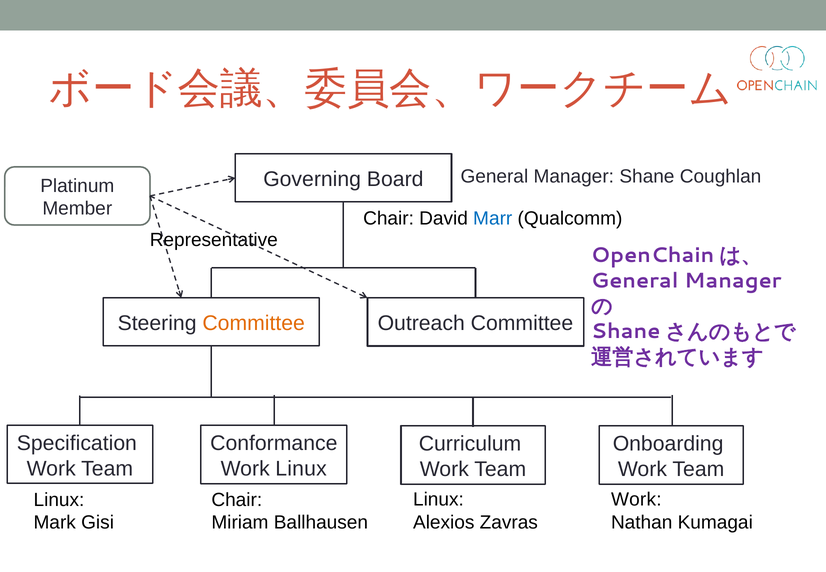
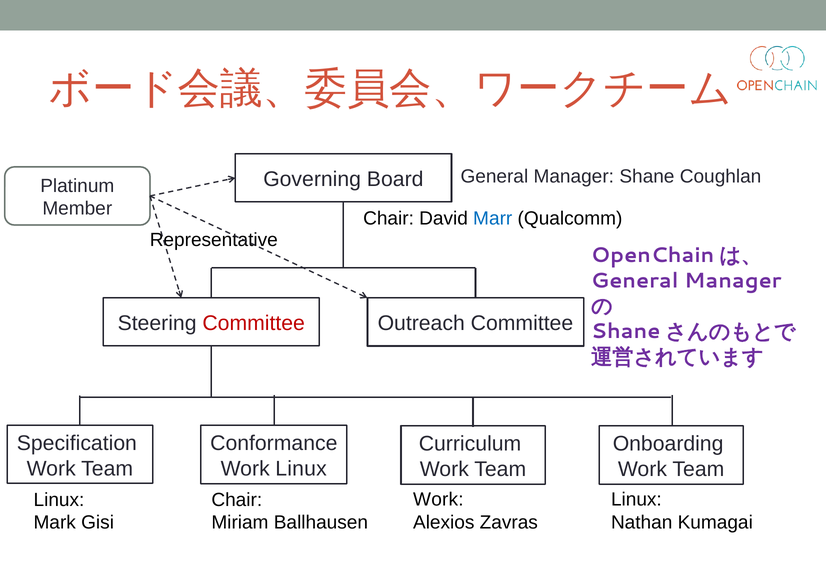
Committee at (254, 323) colour: orange -> red
Linux at (438, 499): Linux -> Work
Work at (636, 499): Work -> Linux
